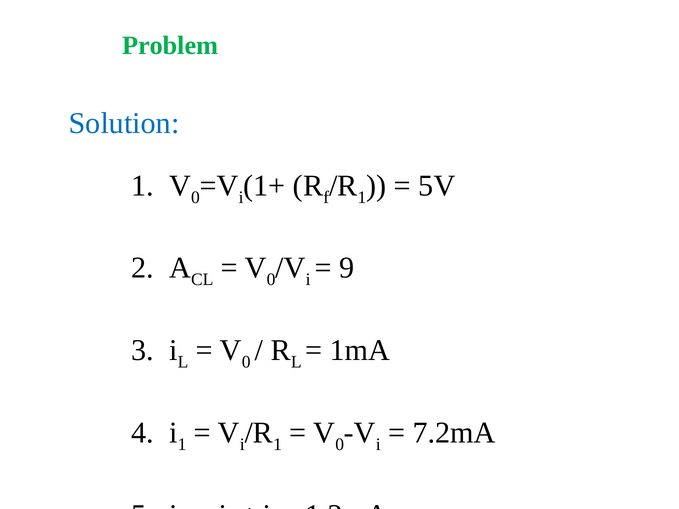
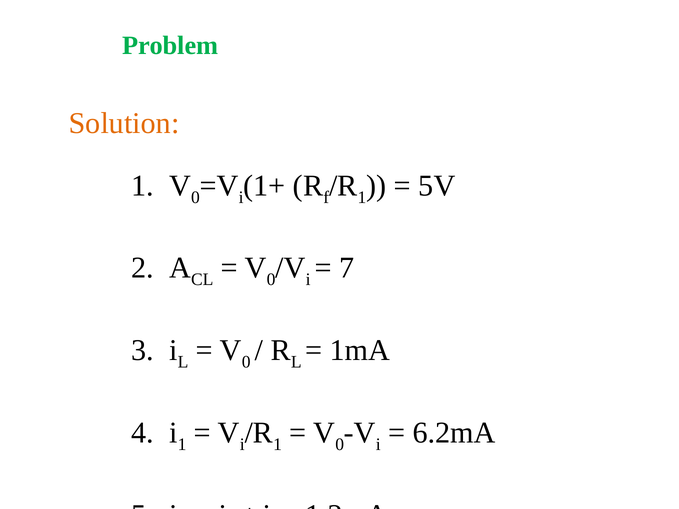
Solution colour: blue -> orange
9: 9 -> 7
7.2mA: 7.2mA -> 6.2mA
